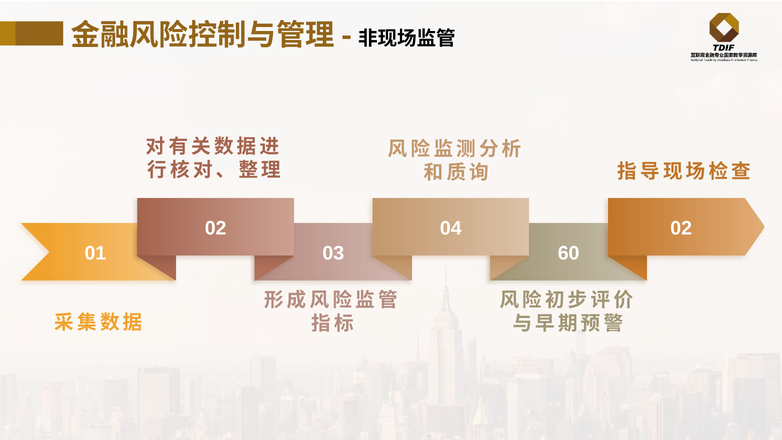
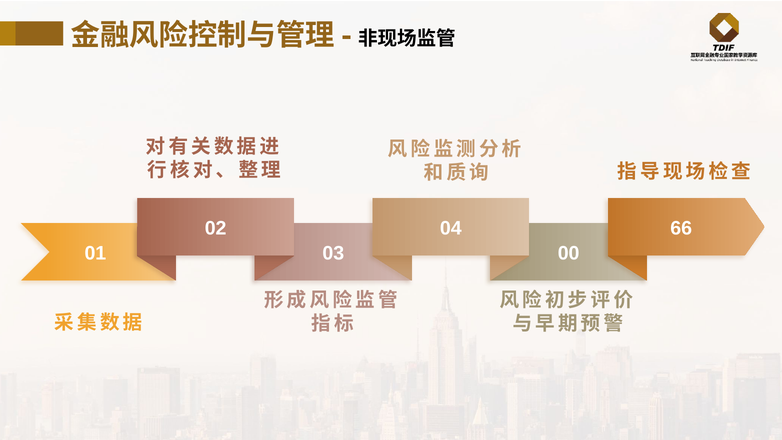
04 02: 02 -> 66
60: 60 -> 00
